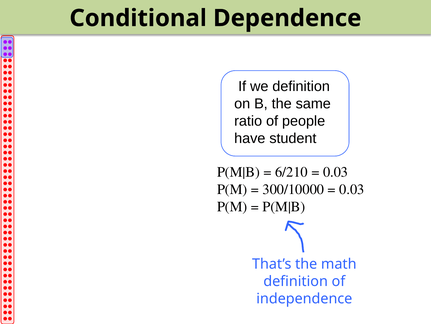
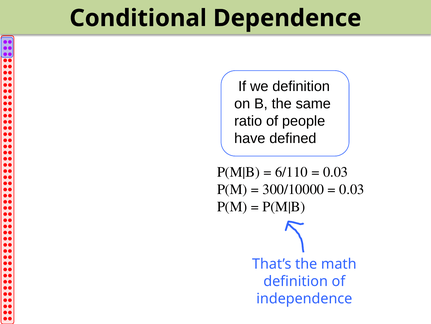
student: student -> defined
6/210: 6/210 -> 6/110
